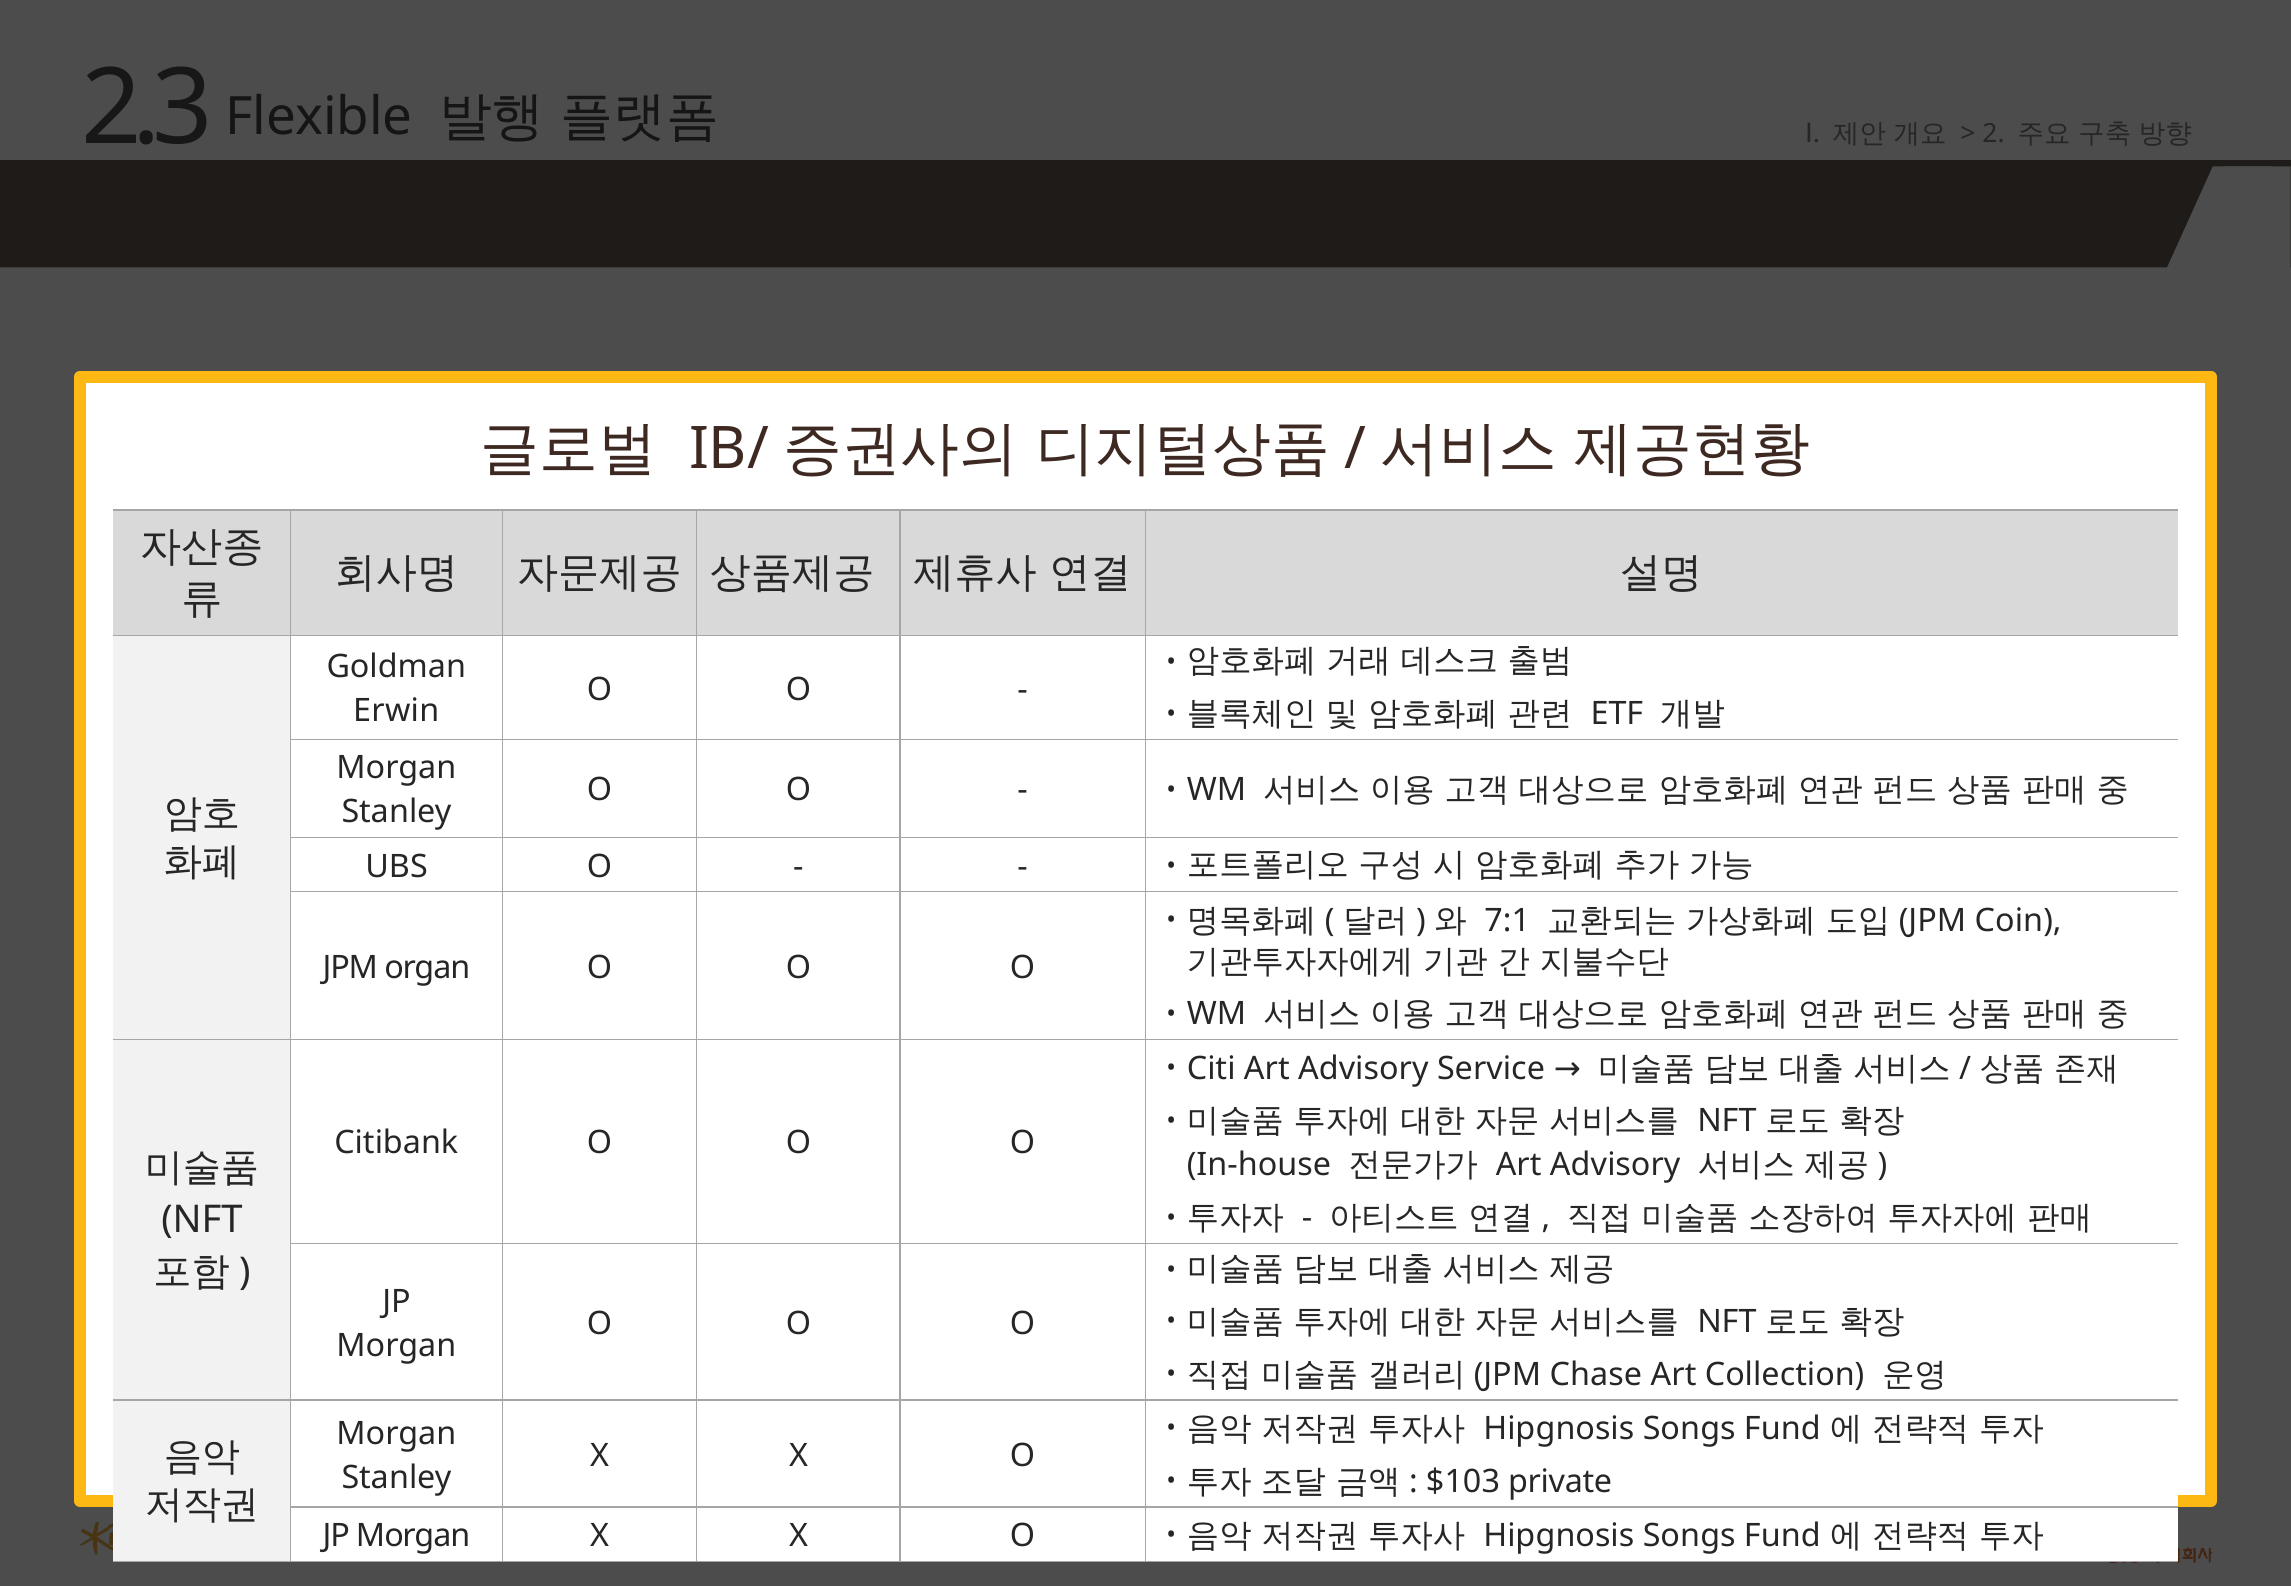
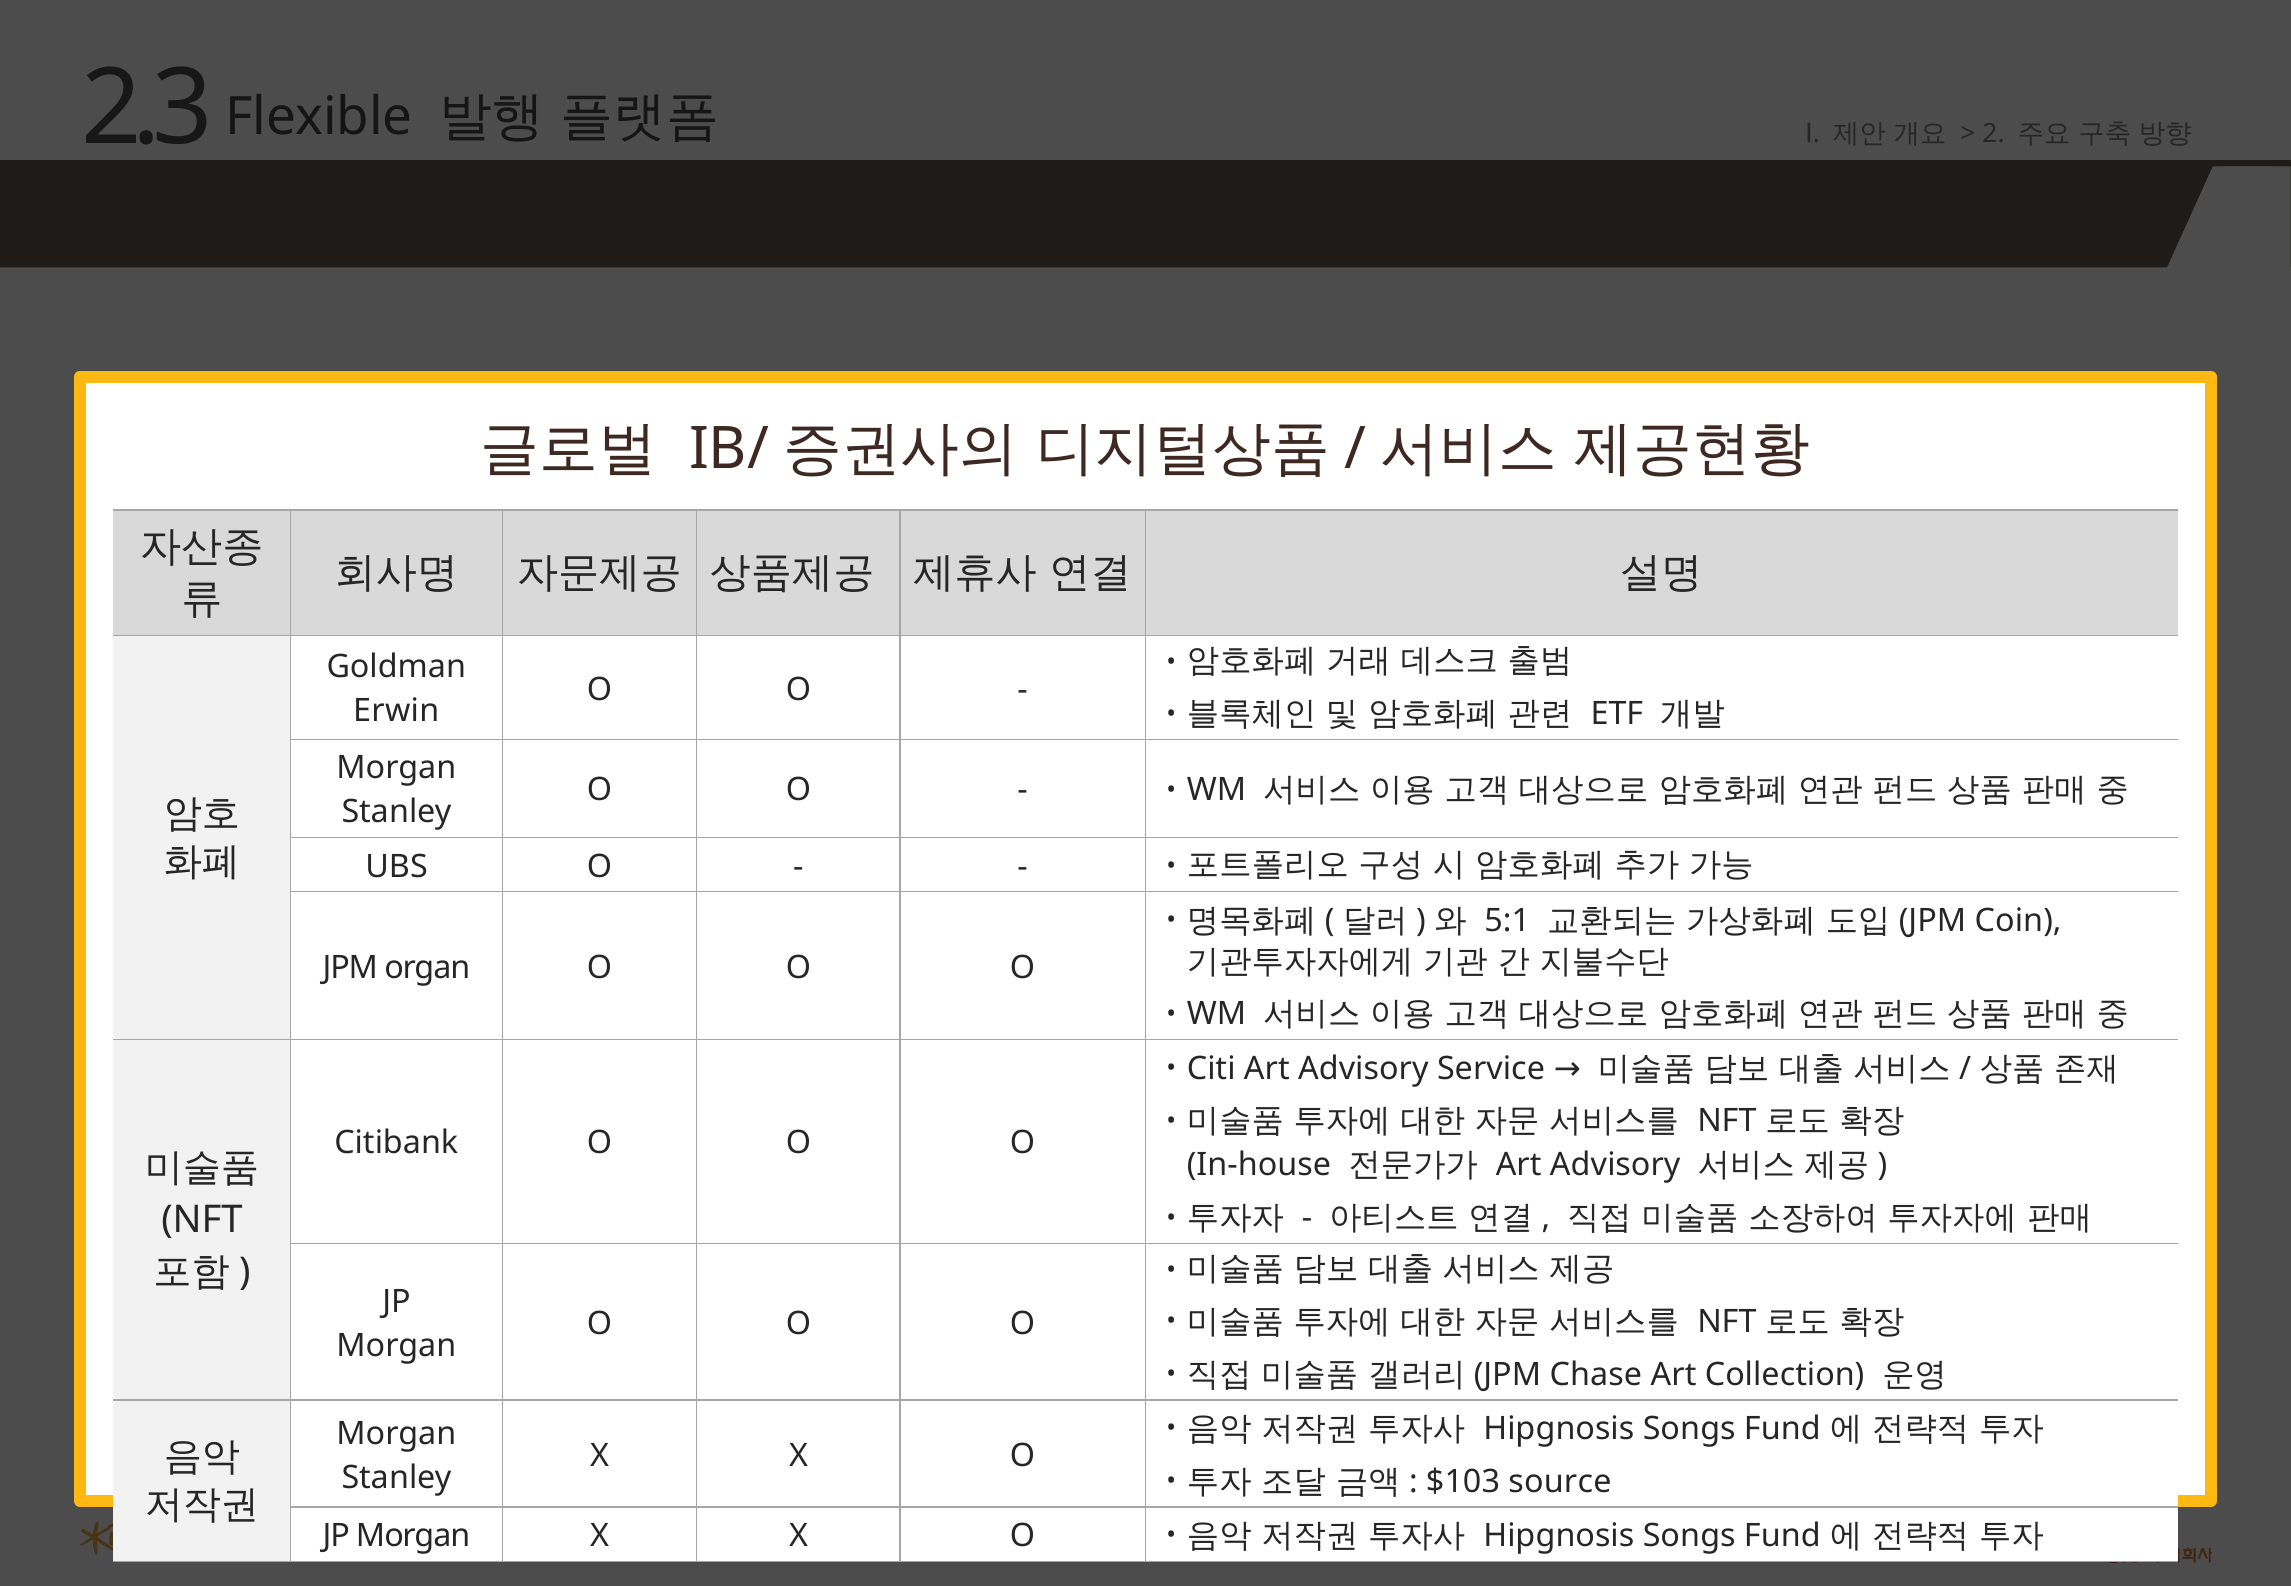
7:1: 7:1 -> 5:1
private: private -> source
